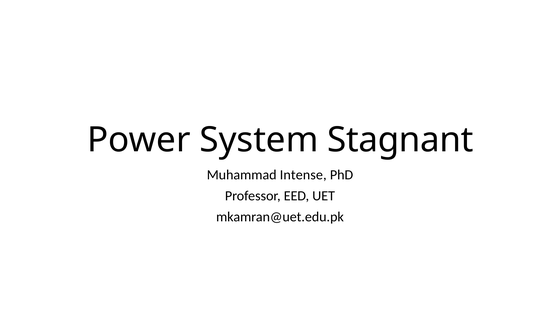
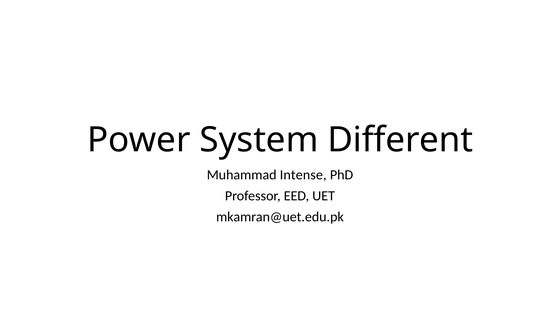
Stagnant: Stagnant -> Different
